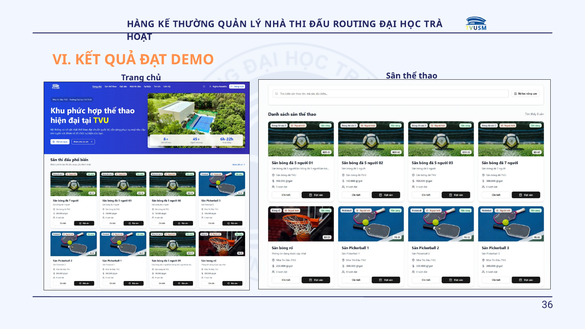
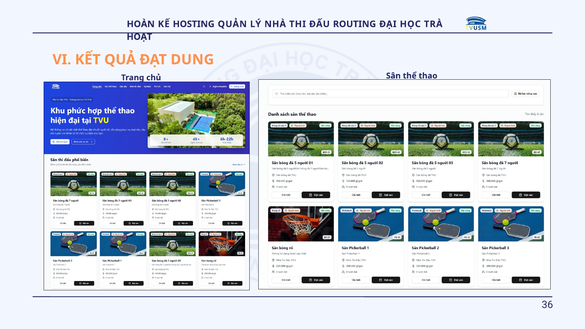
HÀNG: HÀNG -> HOÀN
THƯỜNG: THƯỜNG -> HOSTING
DEMO: DEMO -> DUNG
